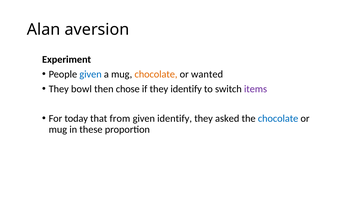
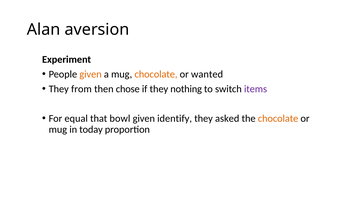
given at (91, 74) colour: blue -> orange
bowl: bowl -> from
they identify: identify -> nothing
today: today -> equal
from: from -> bowl
chocolate at (278, 118) colour: blue -> orange
these: these -> today
